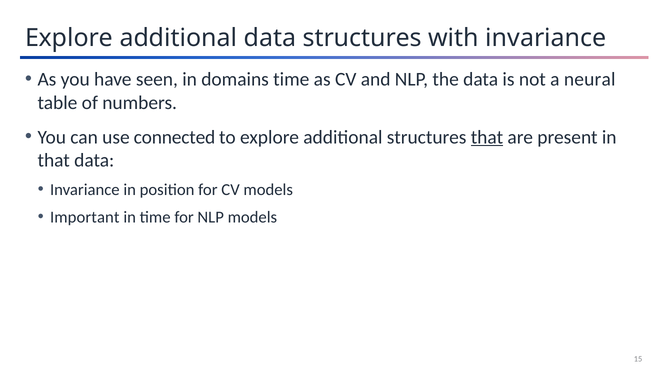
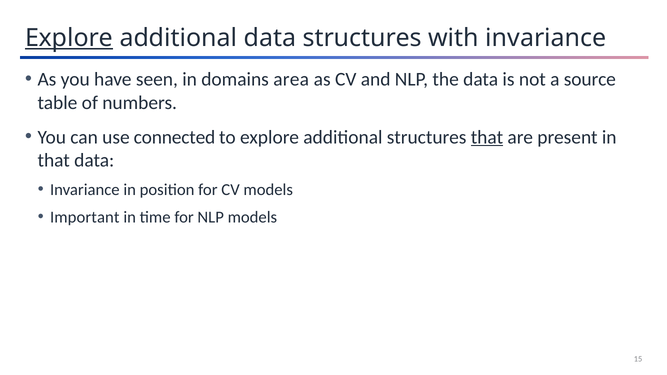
Explore at (69, 38) underline: none -> present
domains time: time -> area
neural: neural -> source
